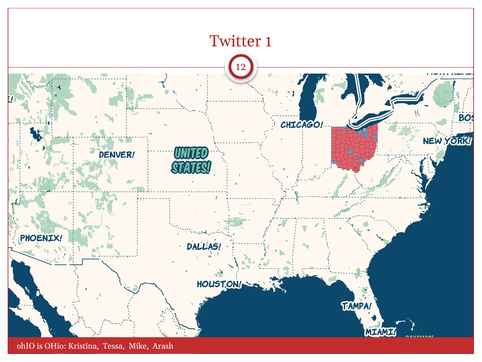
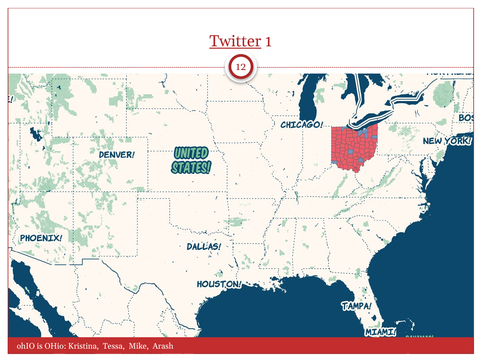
Twitter underline: none -> present
